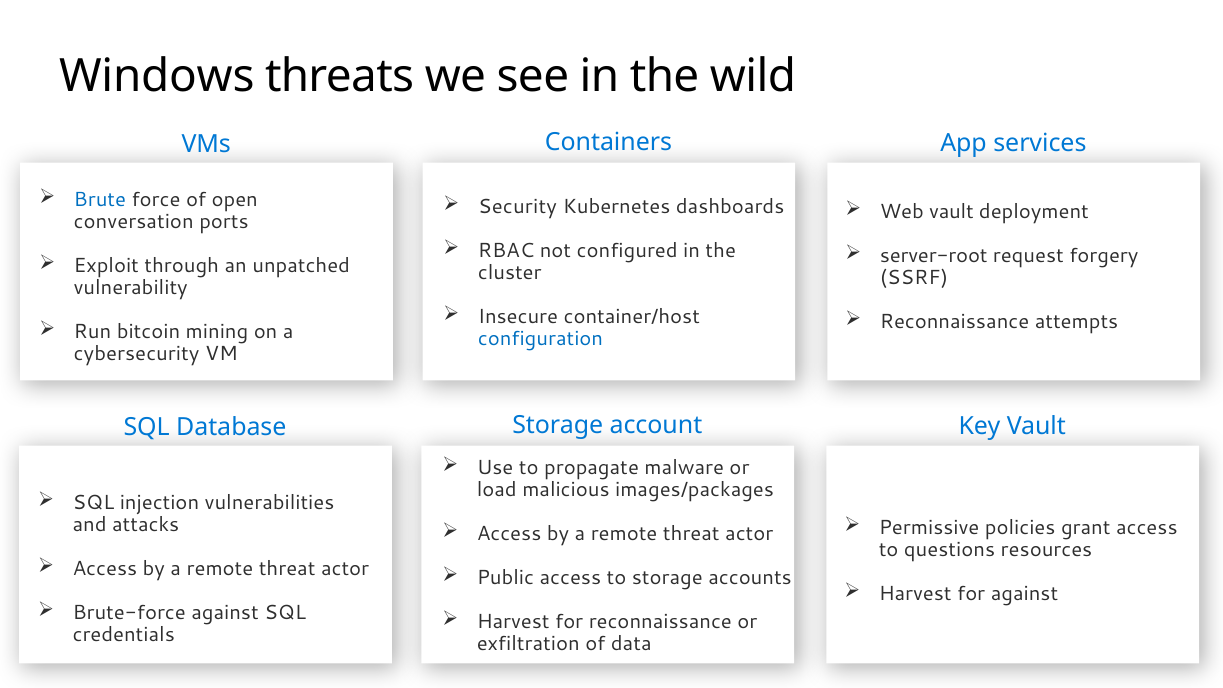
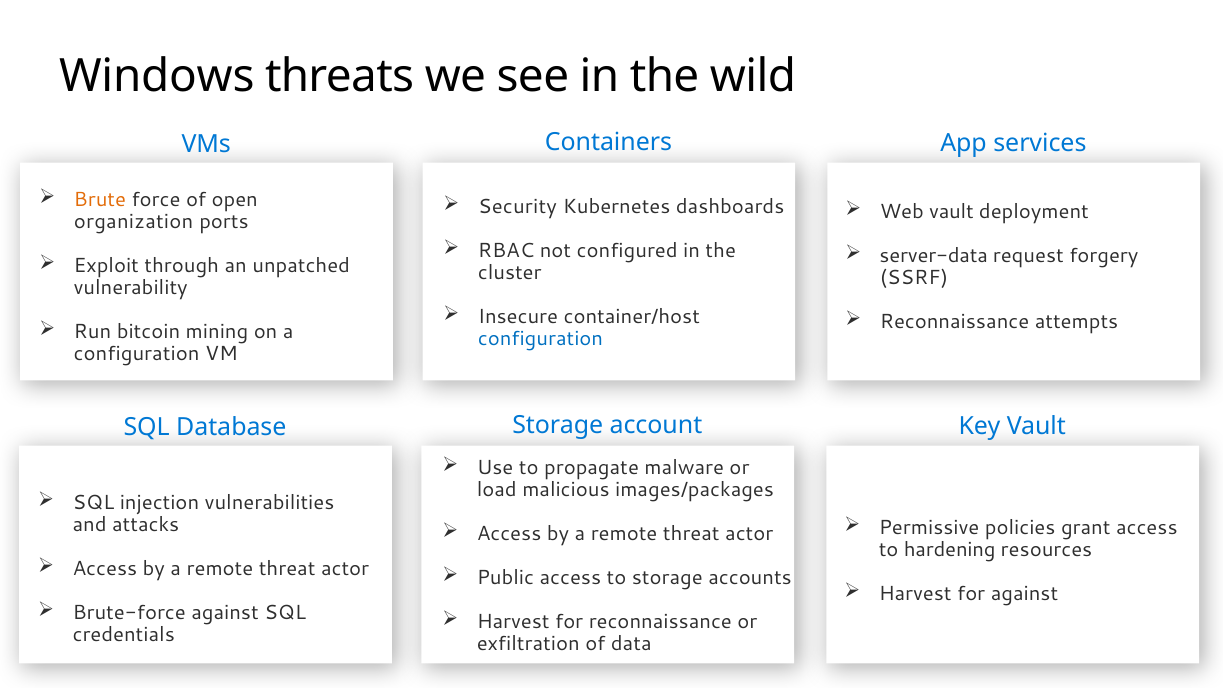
Brute colour: blue -> orange
conversation: conversation -> organization
server-root: server-root -> server-data
cybersecurity at (137, 354): cybersecurity -> configuration
questions: questions -> hardening
